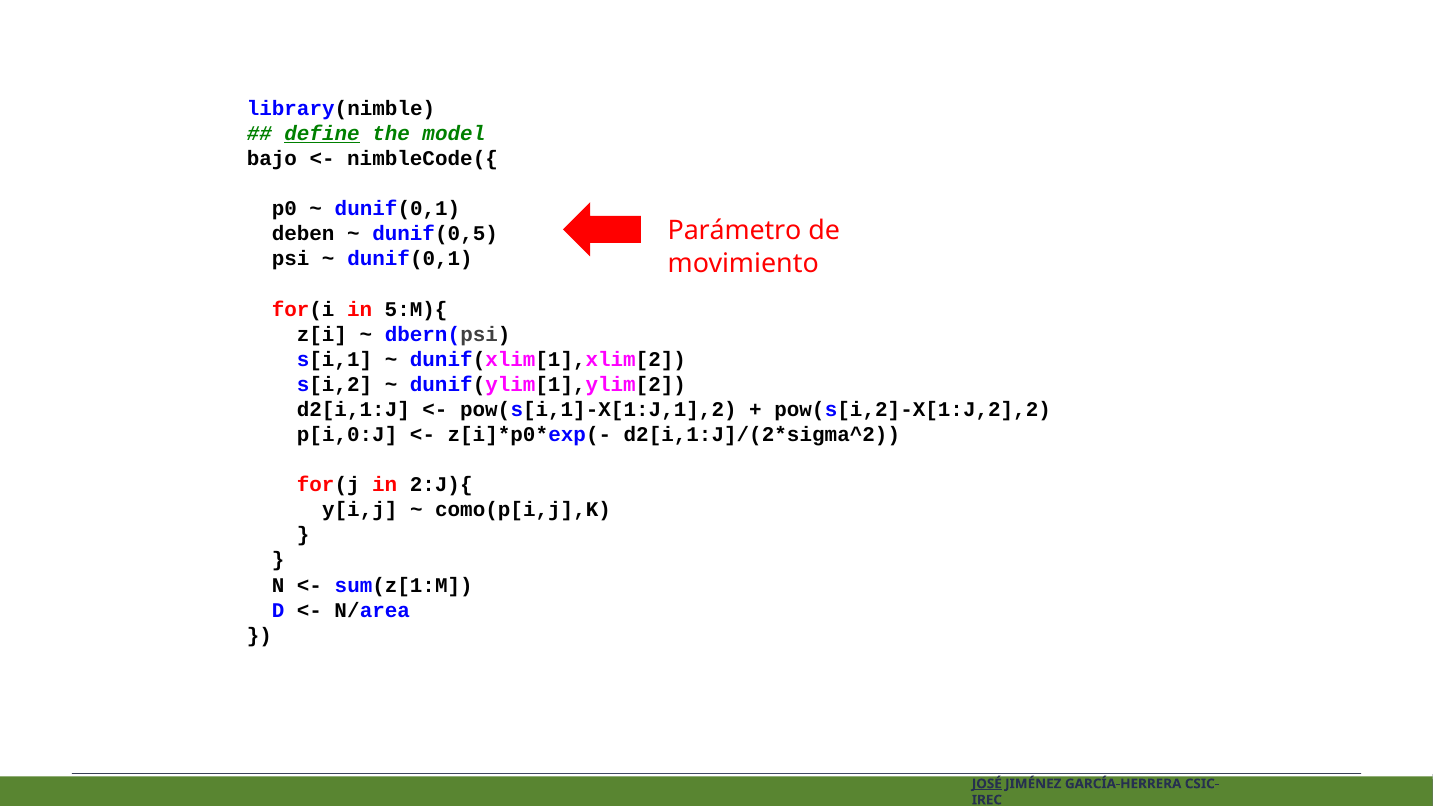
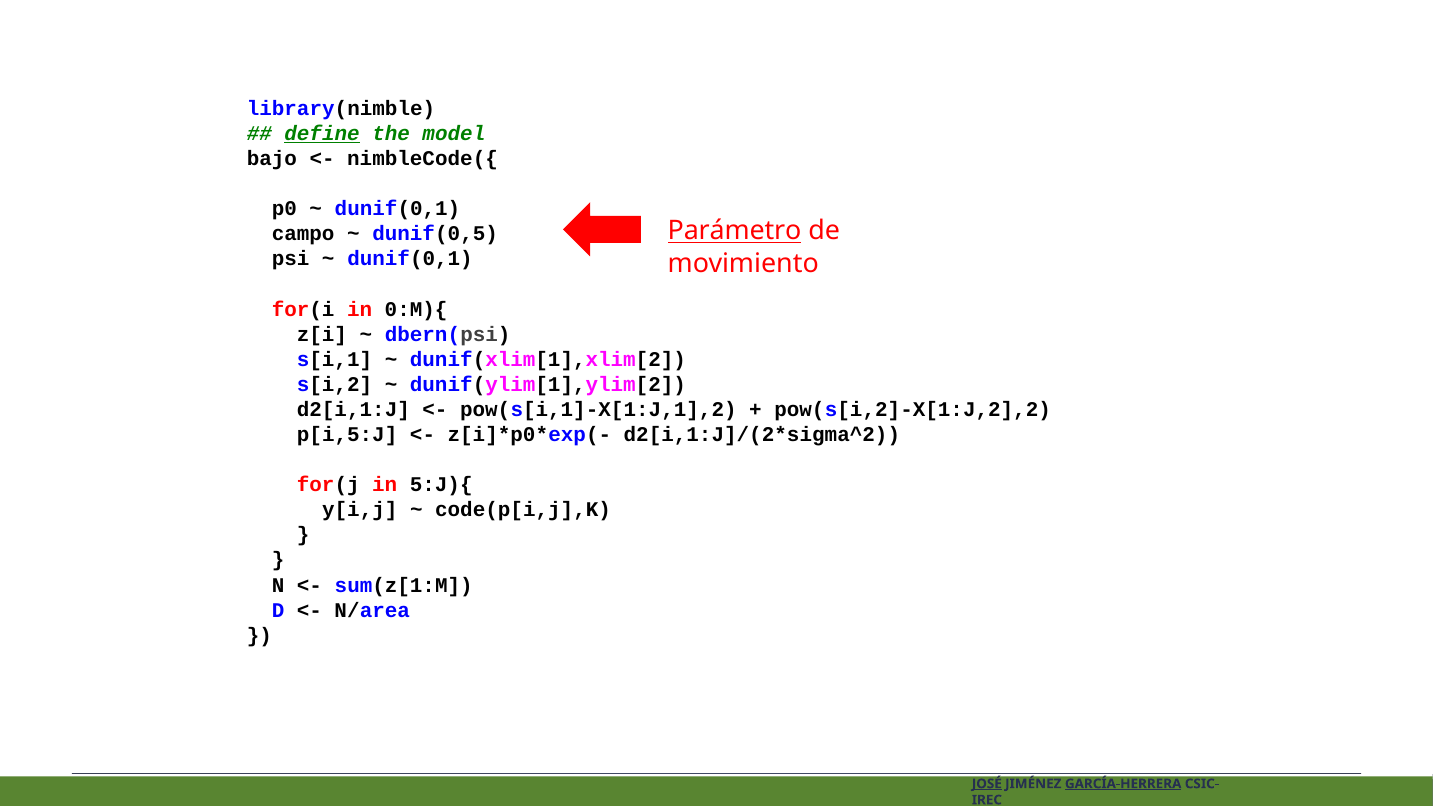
Parámetro underline: none -> present
deben: deben -> campo
5:M){: 5:M){ -> 0:M){
p[i,0:J: p[i,0:J -> p[i,5:J
2:J){: 2:J){ -> 5:J){
como(p[i,j],K: como(p[i,j],K -> code(p[i,j],K
GARCÍA-HERRERA underline: none -> present
